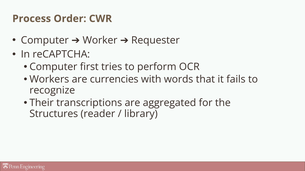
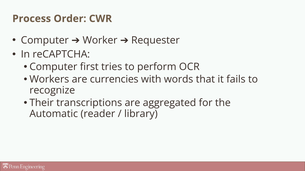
Structures: Structures -> Automatic
